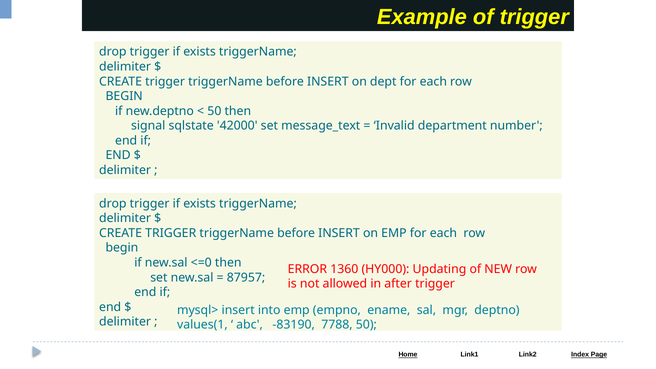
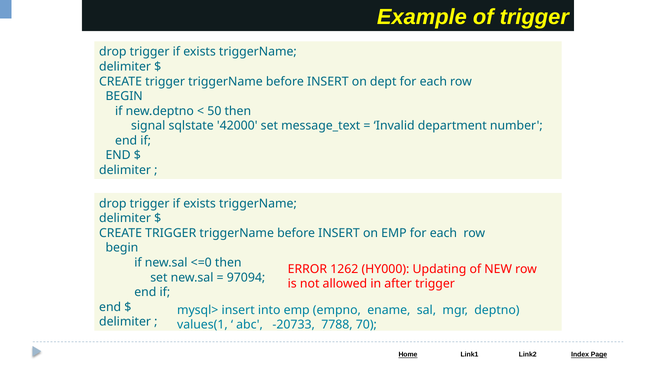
1360: 1360 -> 1262
87957: 87957 -> 97094
-83190: -83190 -> -20733
7788 50: 50 -> 70
